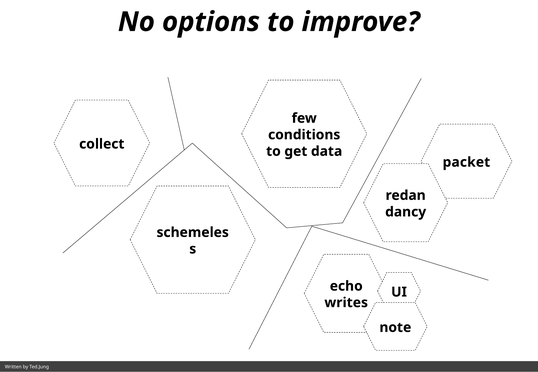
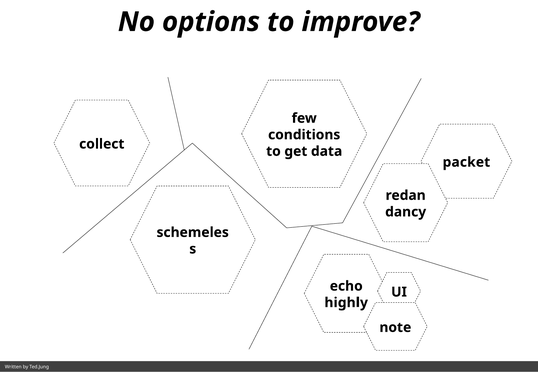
writes: writes -> highly
